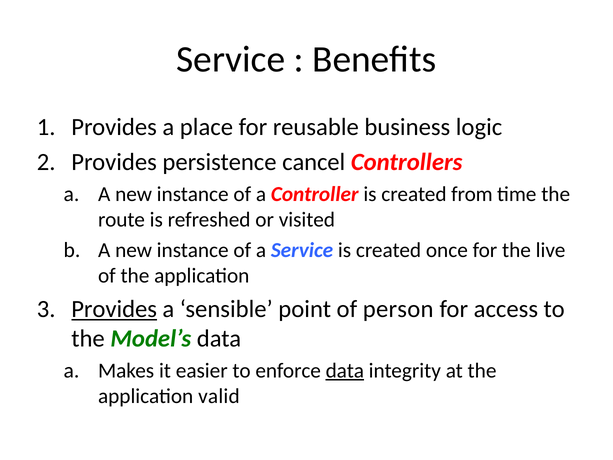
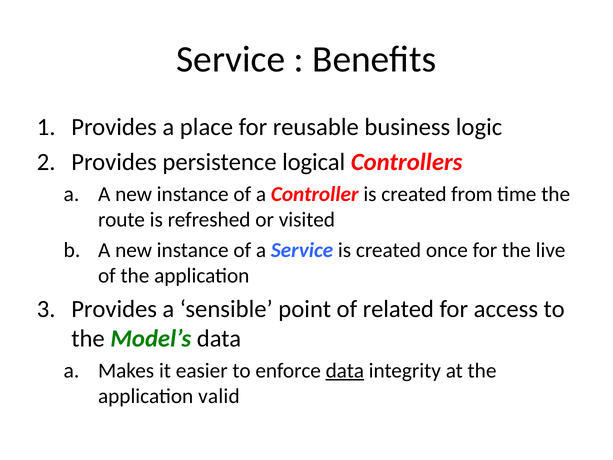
cancel: cancel -> logical
Provides at (114, 309) underline: present -> none
person: person -> related
